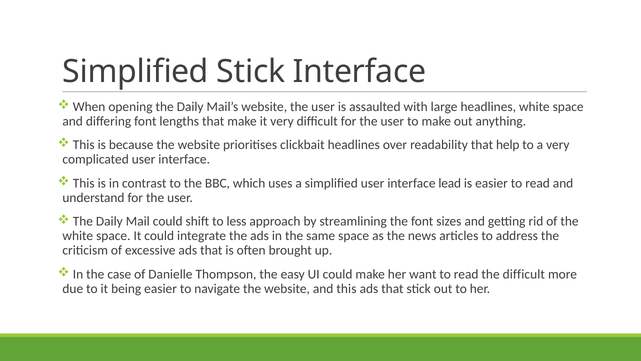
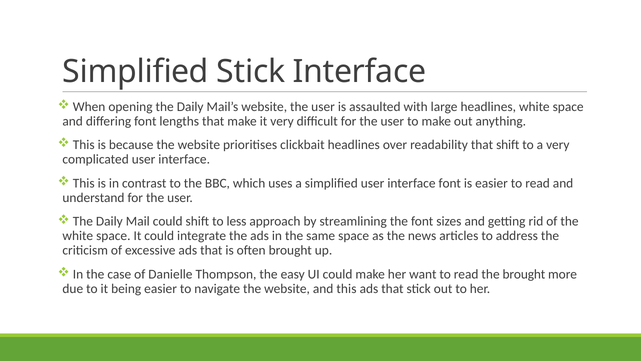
that help: help -> shift
interface lead: lead -> font
the difficult: difficult -> brought
